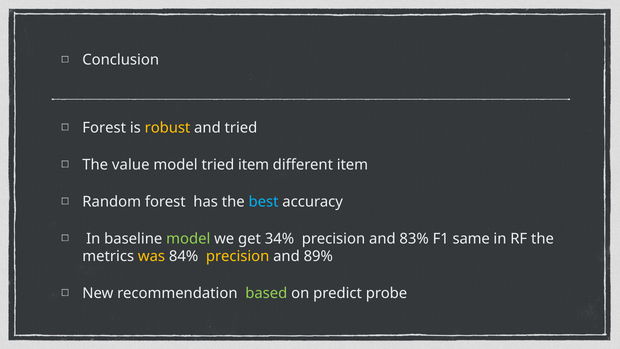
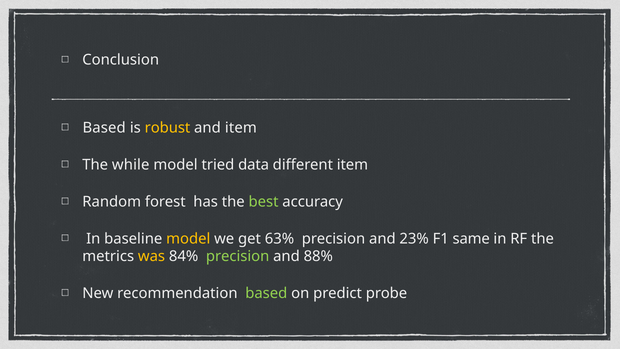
Forest at (104, 128): Forest -> Based
and tried: tried -> item
value: value -> while
tried item: item -> data
best colour: light blue -> light green
model at (188, 238) colour: light green -> yellow
34%: 34% -> 63%
83%: 83% -> 23%
precision at (238, 256) colour: yellow -> light green
89%: 89% -> 88%
